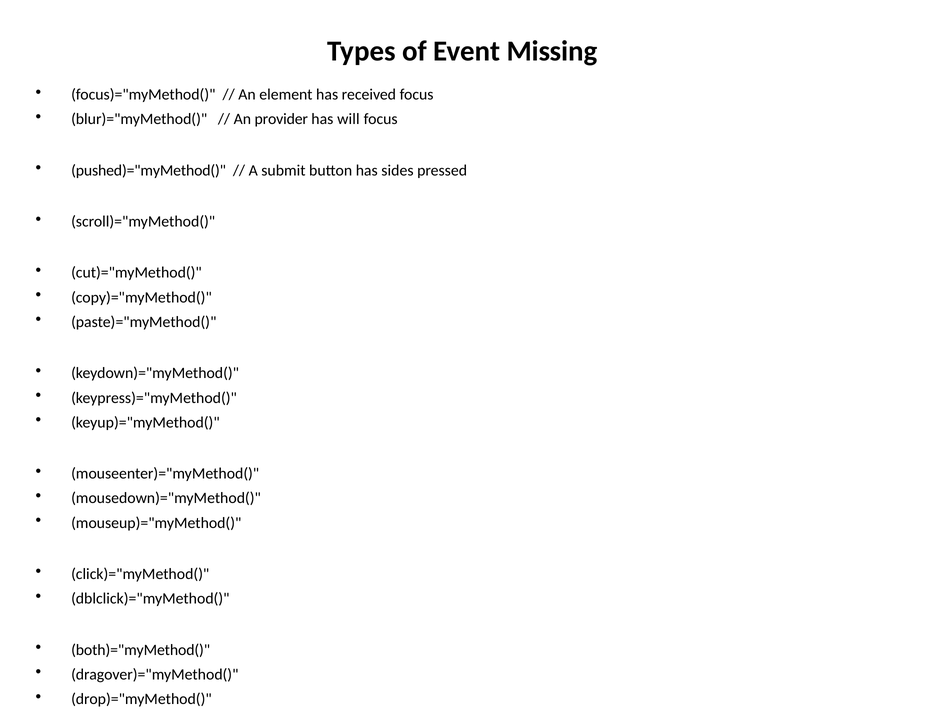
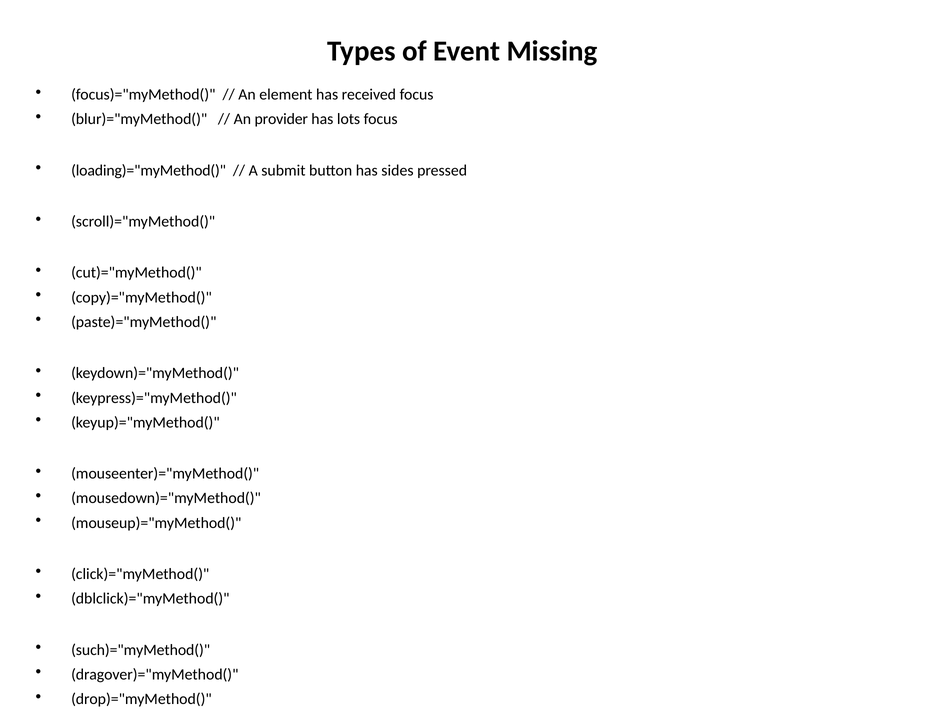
will: will -> lots
pushed)="myMethod(: pushed)="myMethod( -> loading)="myMethod(
both)="myMethod(: both)="myMethod( -> such)="myMethod(
